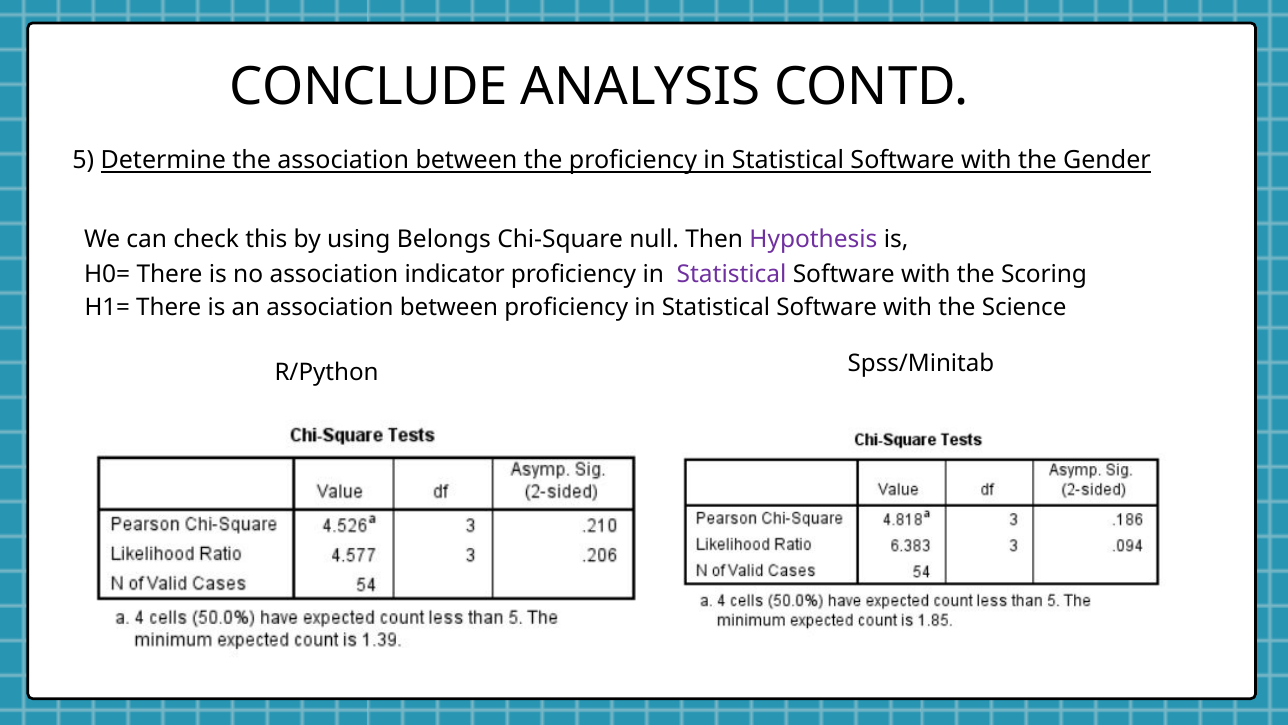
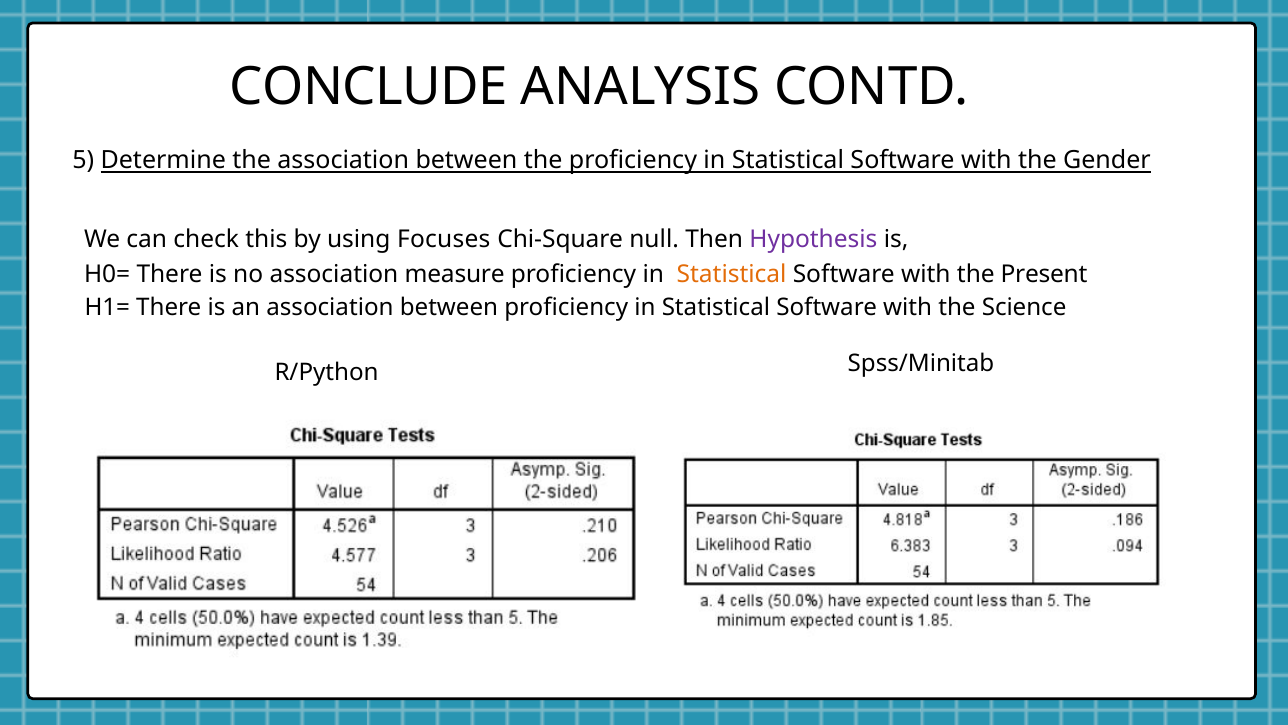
Belongs: Belongs -> Focuses
indicator: indicator -> measure
Statistical at (732, 274) colour: purple -> orange
Scoring: Scoring -> Present
